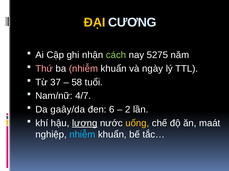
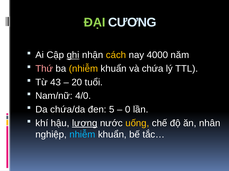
ĐẠI colour: yellow -> light green
ghi underline: none -> present
cách colour: light green -> yellow
5275: 5275 -> 4000
nhiễm at (83, 69) colour: pink -> yellow
ngày: ngày -> chứa
37: 37 -> 43
58: 58 -> 20
4/7: 4/7 -> 4/0
gaây/da: gaây/da -> chứa/da
6: 6 -> 5
2: 2 -> 0
maát: maát -> nhân
